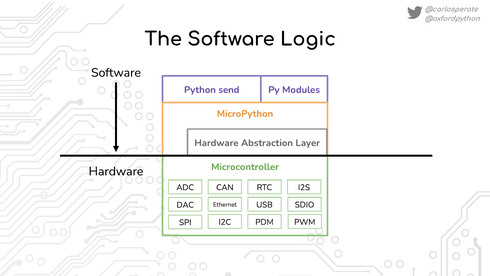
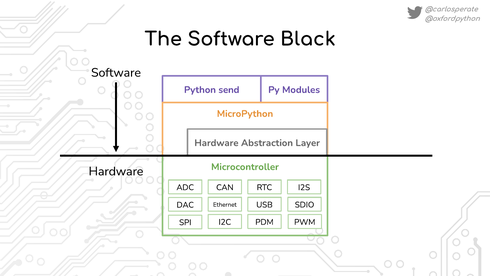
Logic: Logic -> Black
